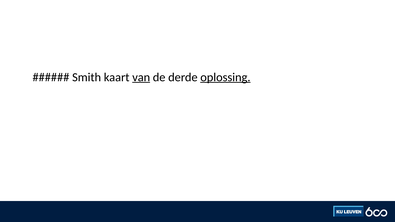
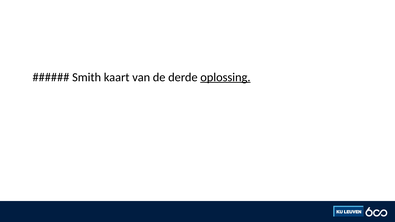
van underline: present -> none
